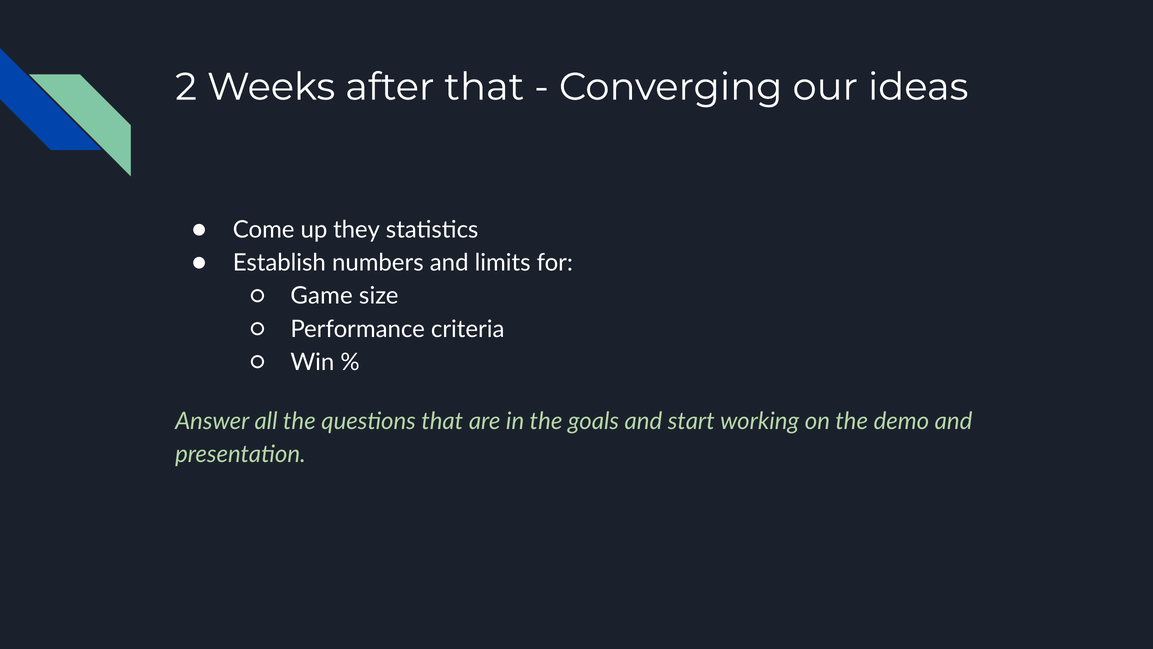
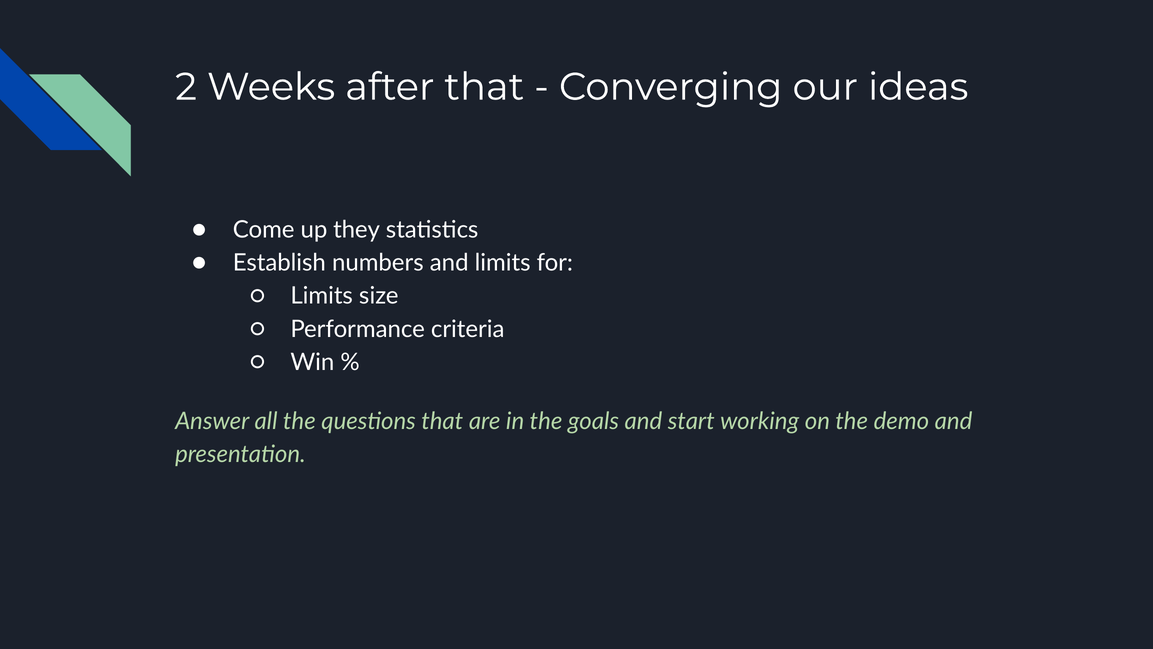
Game at (322, 296): Game -> Limits
